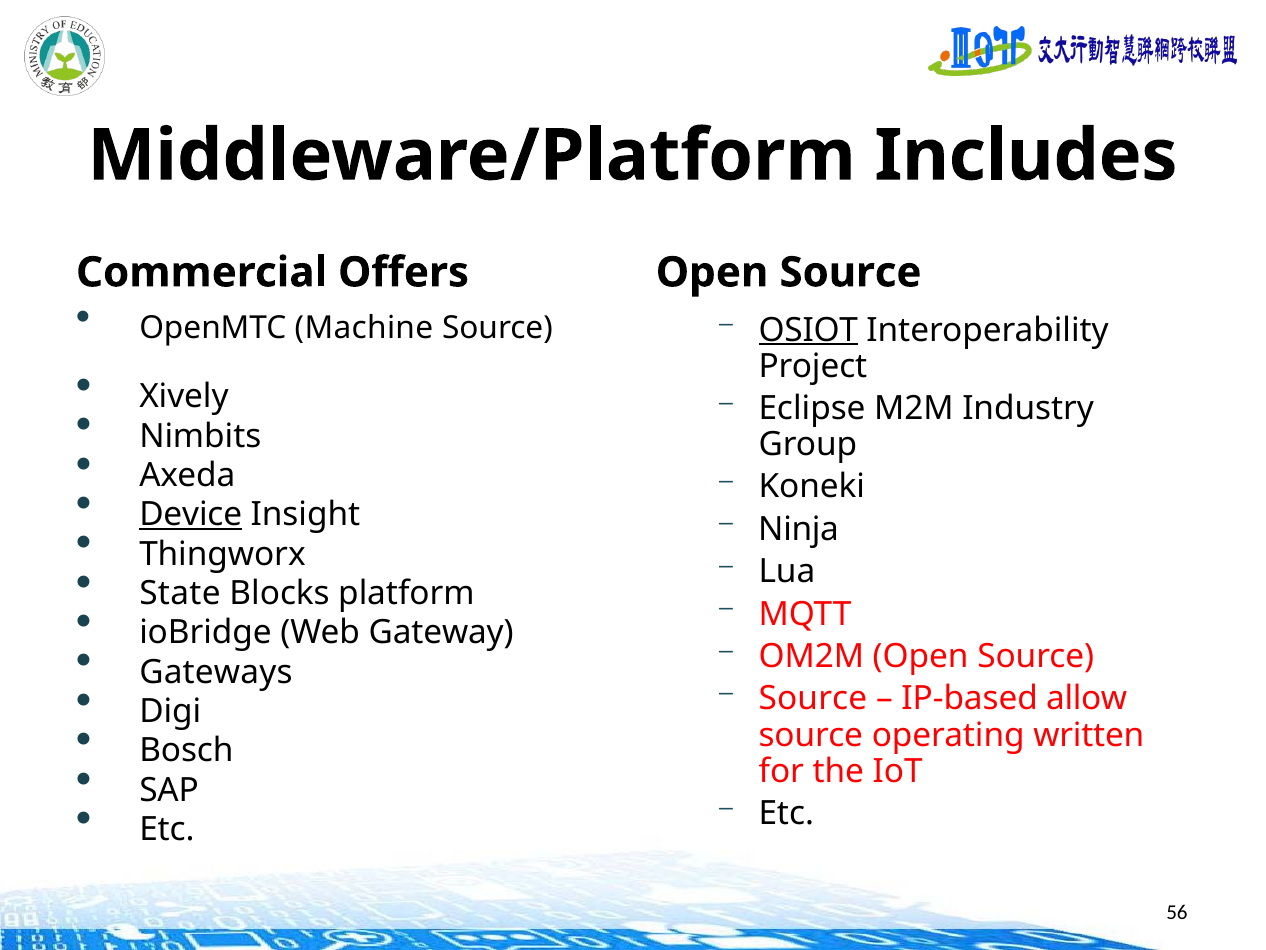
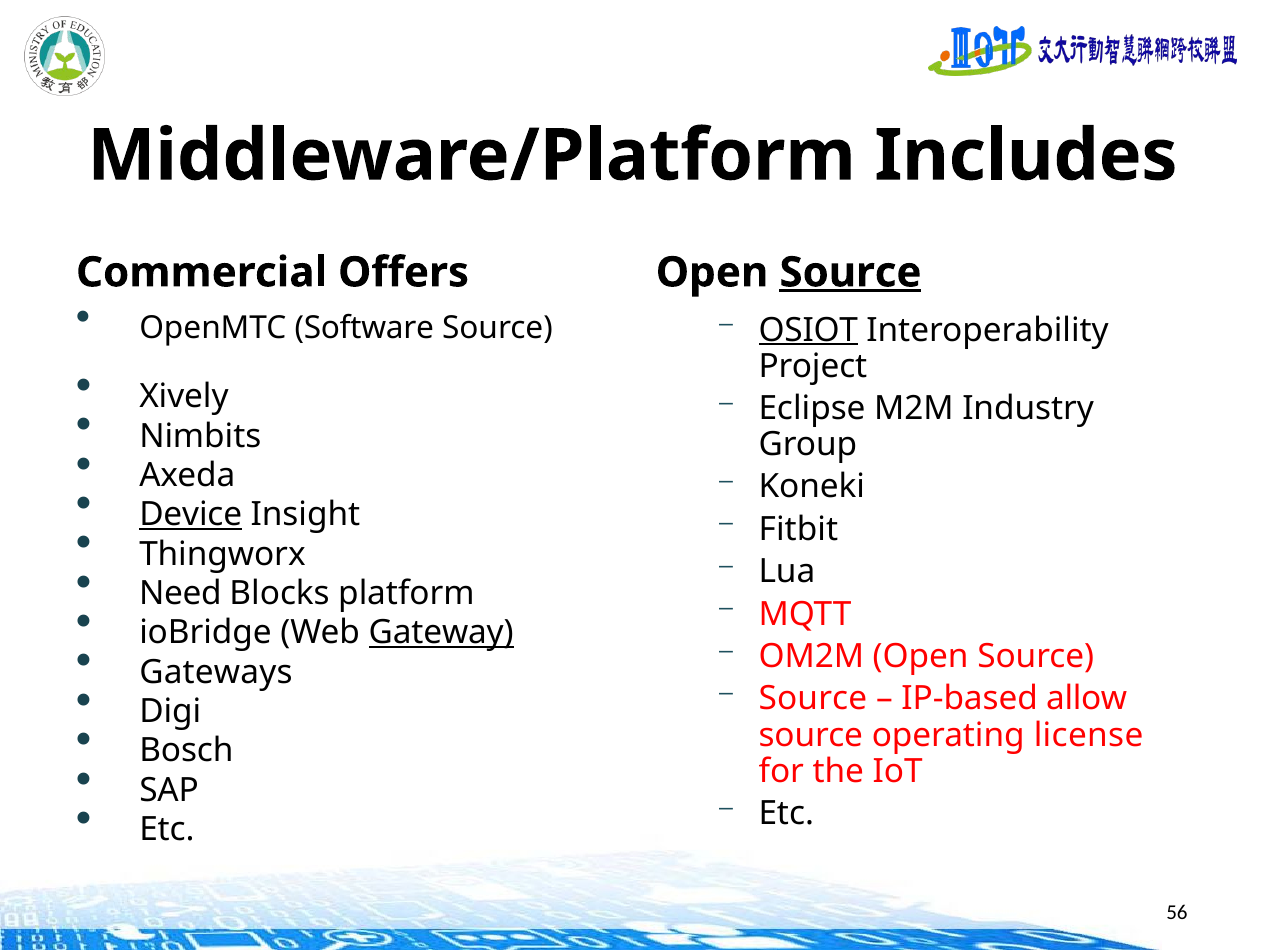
Source at (850, 272) underline: none -> present
Machine: Machine -> Software
Ninja: Ninja -> Fitbit
State: State -> Need
Gateway underline: none -> present
written: written -> license
